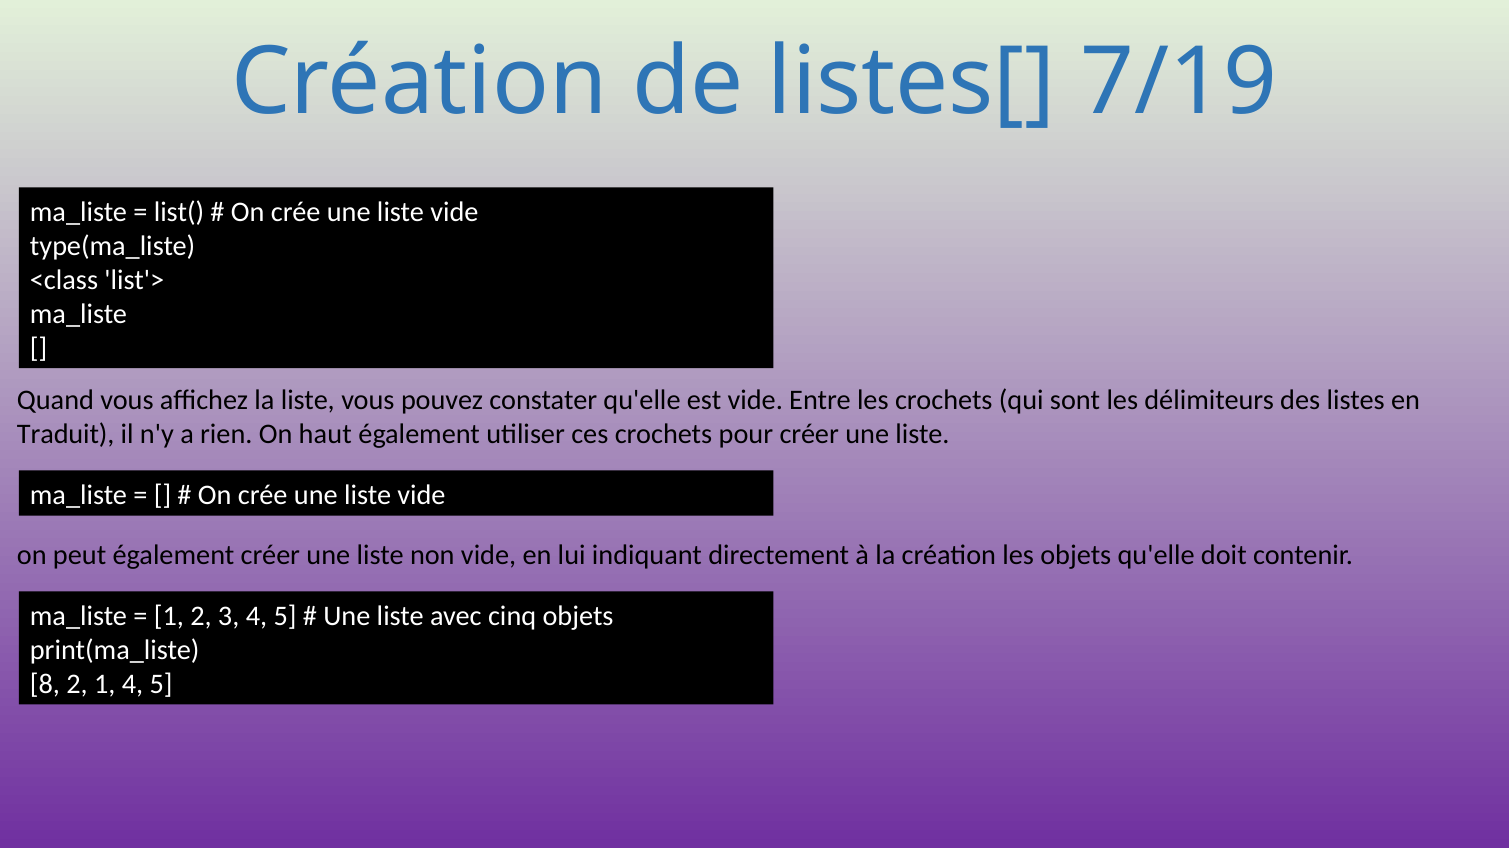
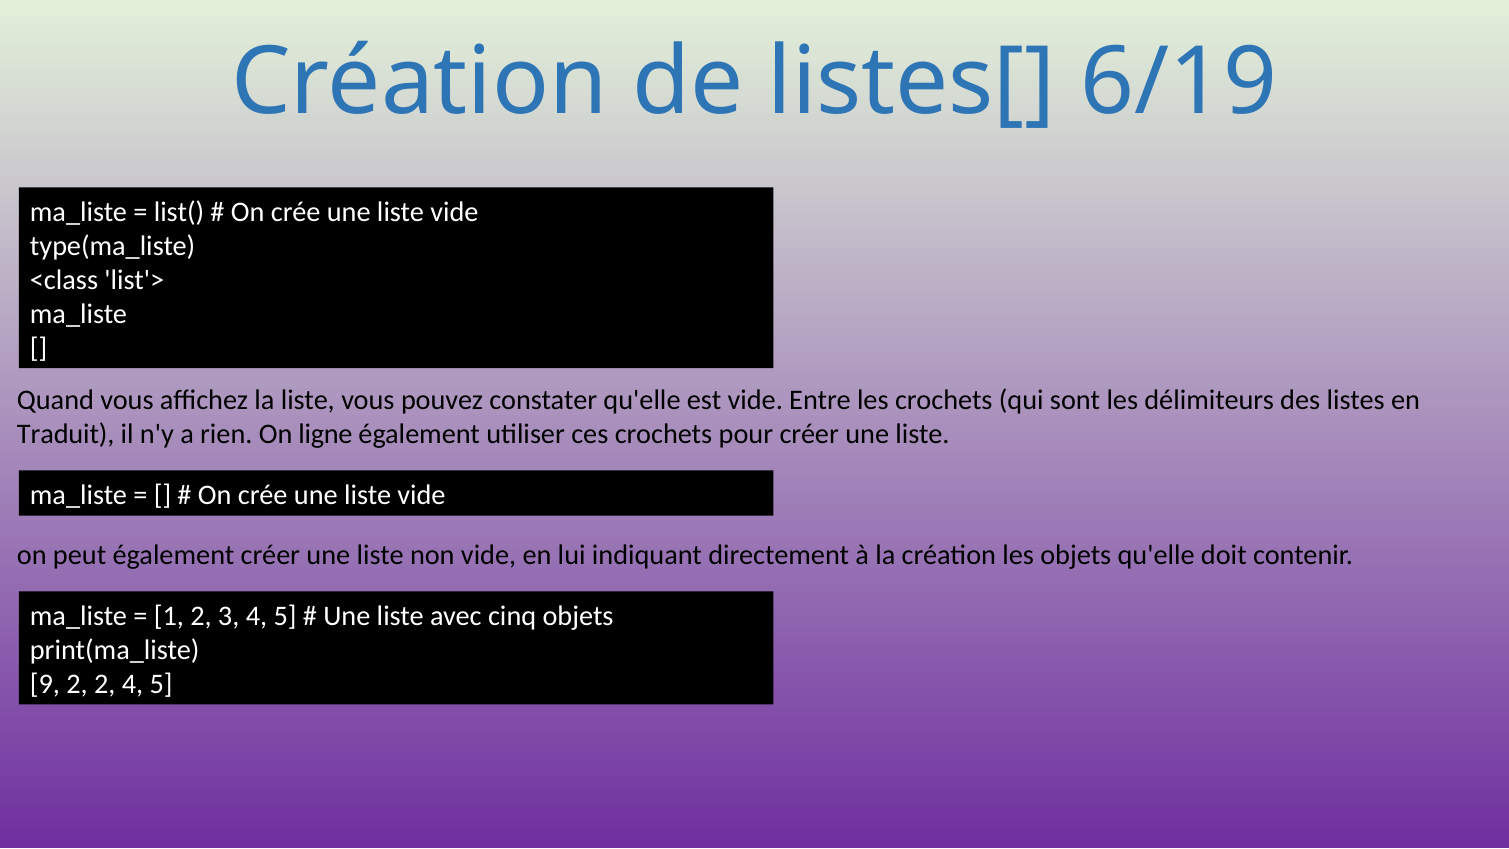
7/19: 7/19 -> 6/19
haut: haut -> ligne
8: 8 -> 9
2 1: 1 -> 2
